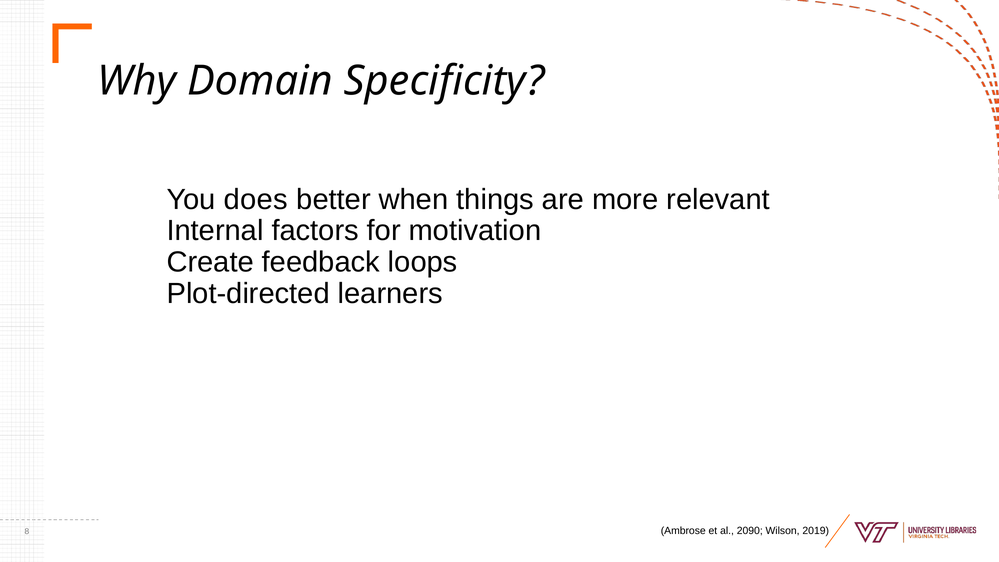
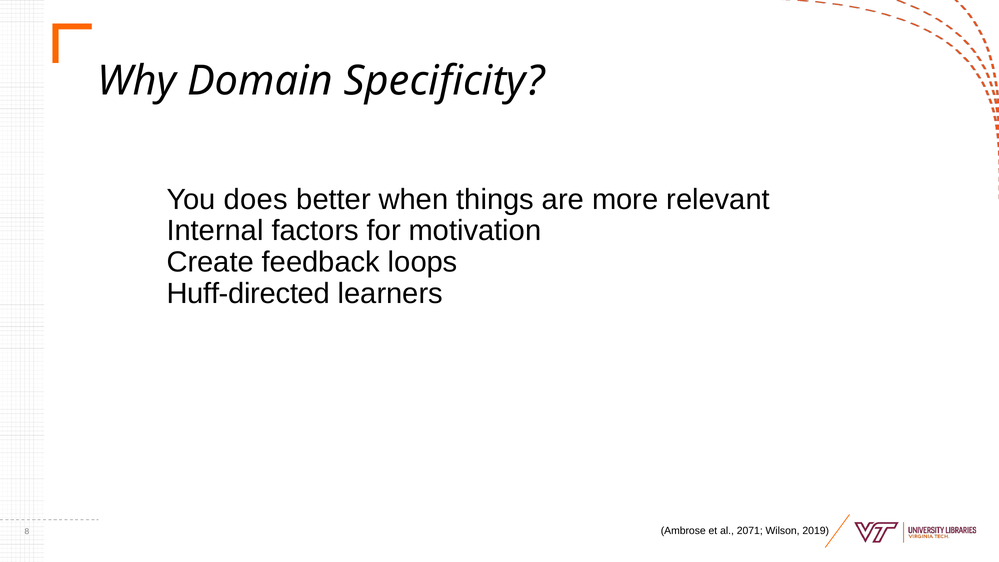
Plot-directed: Plot-directed -> Huff-directed
2090: 2090 -> 2071
